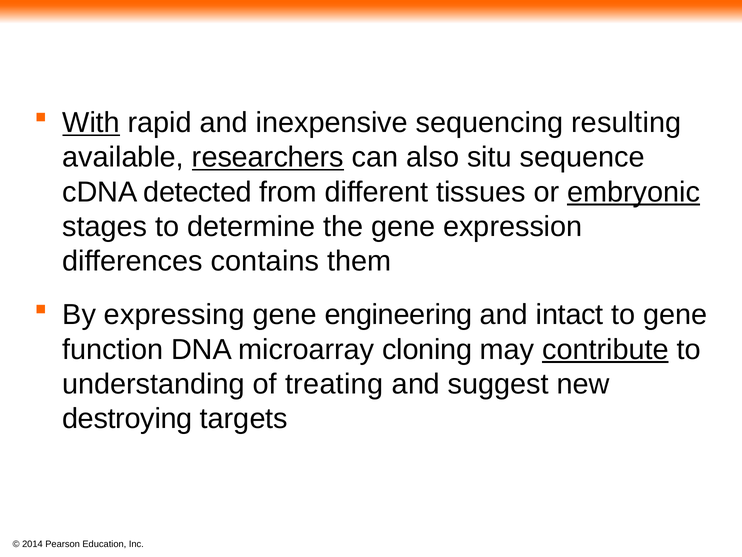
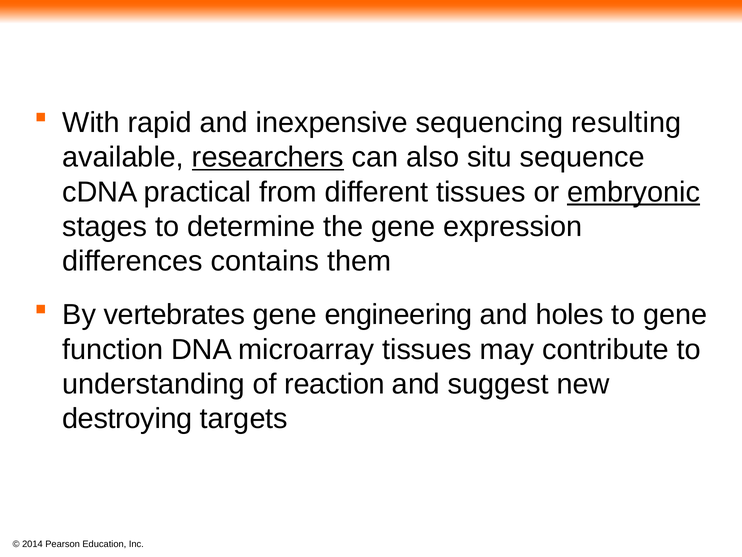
With underline: present -> none
detected: detected -> practical
expressing: expressing -> vertebrates
intact: intact -> holes
microarray cloning: cloning -> tissues
contribute underline: present -> none
treating: treating -> reaction
